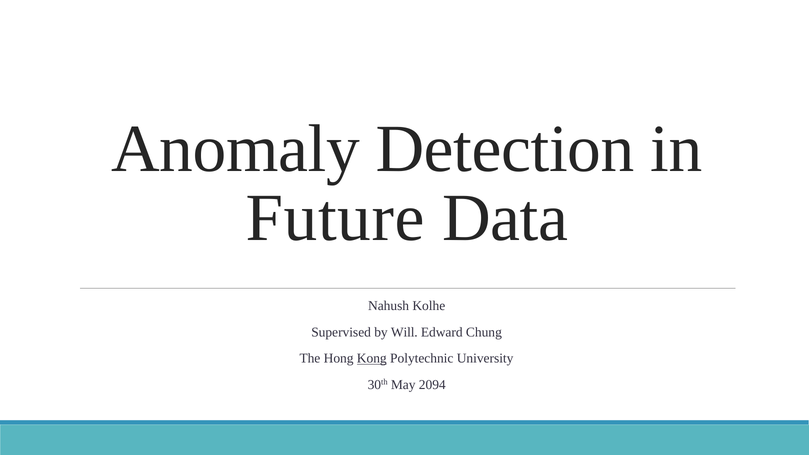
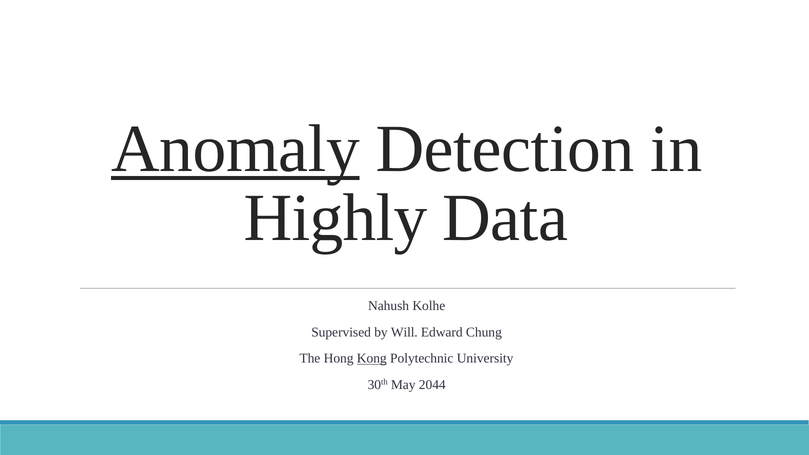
Anomaly underline: none -> present
Future: Future -> Highly
2094: 2094 -> 2044
